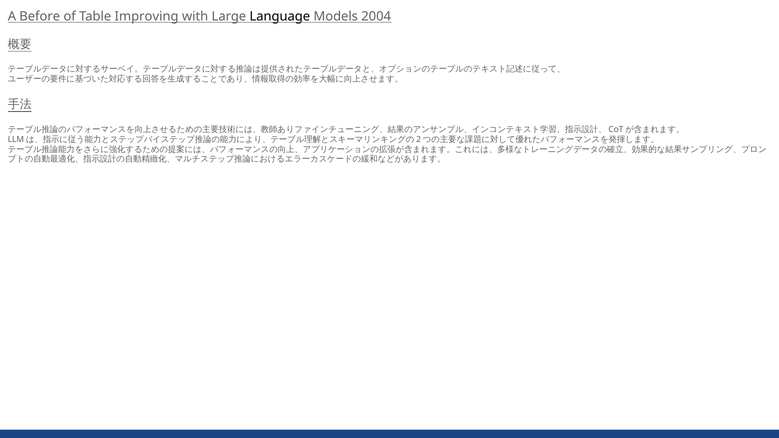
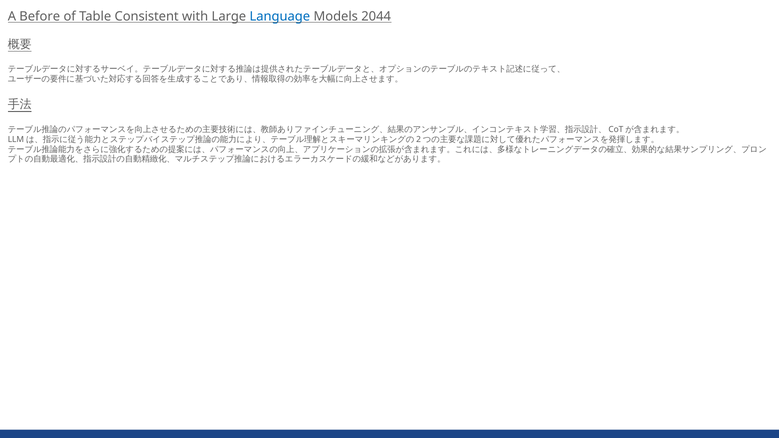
Improving: Improving -> Consistent
Language colour: black -> blue
2004: 2004 -> 2044
